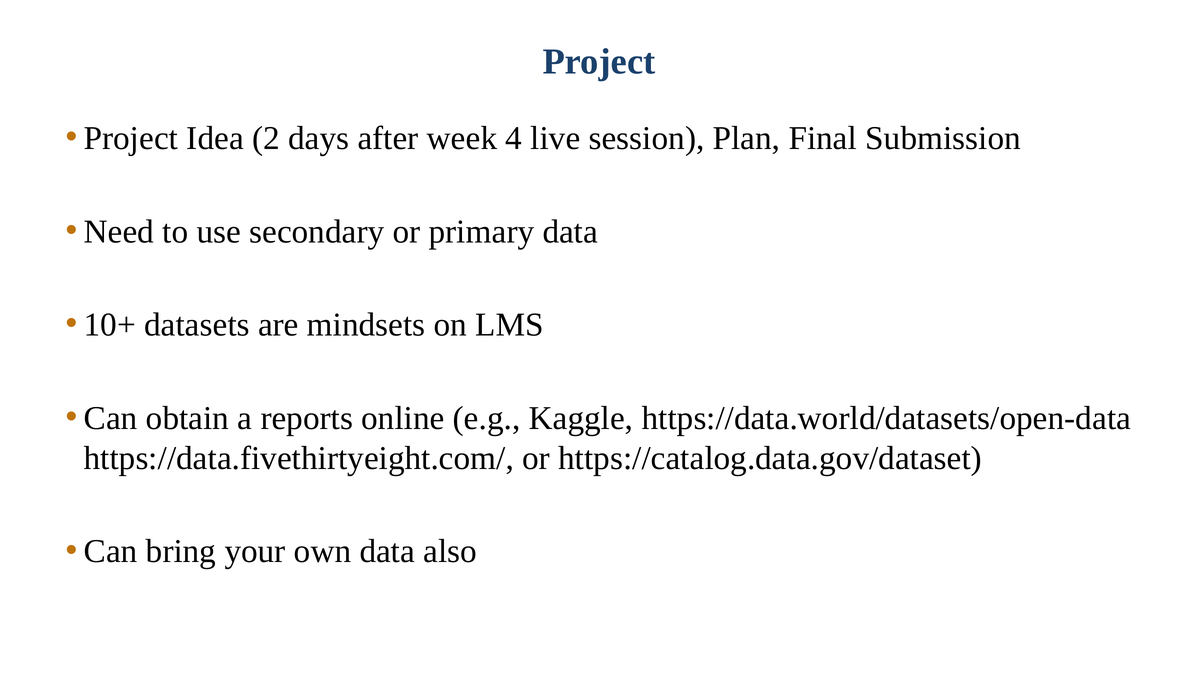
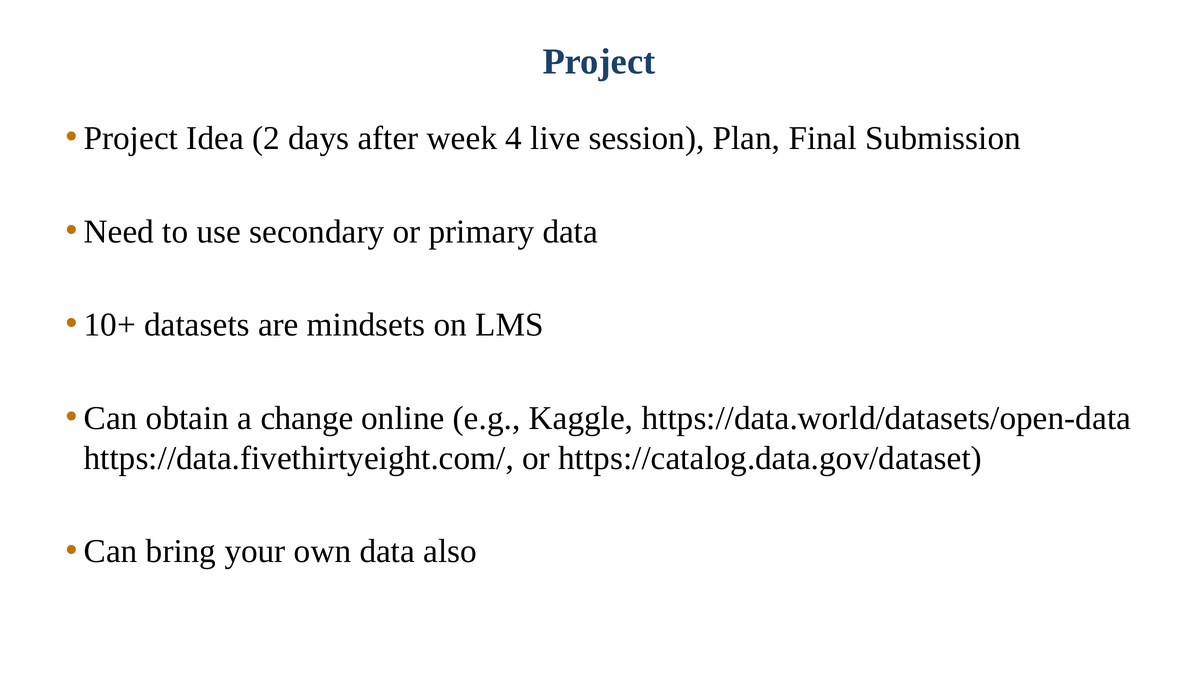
reports: reports -> change
